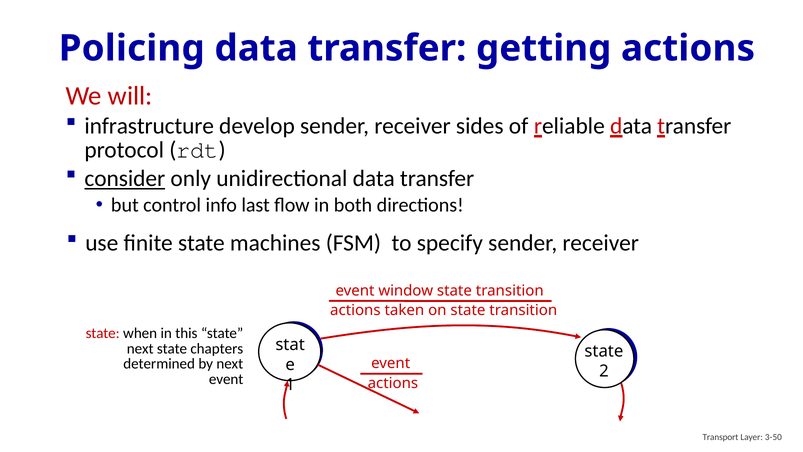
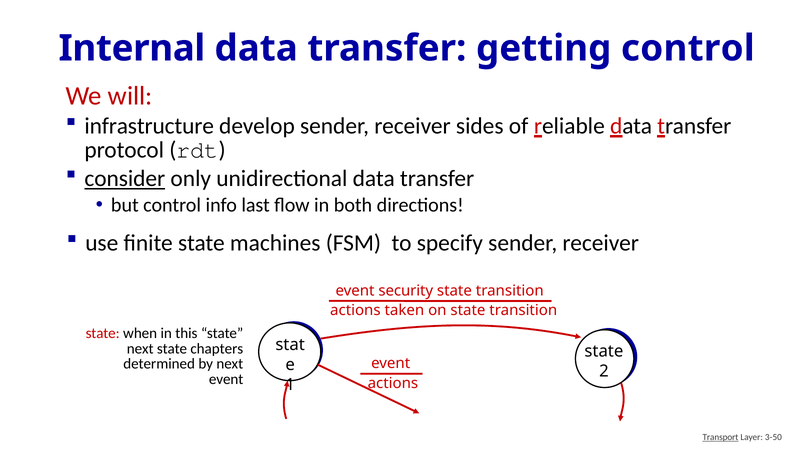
Policing: Policing -> Internal
getting actions: actions -> control
window: window -> security
Transport underline: none -> present
